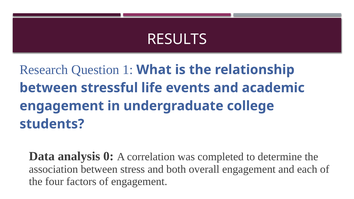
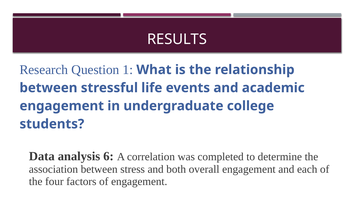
0: 0 -> 6
